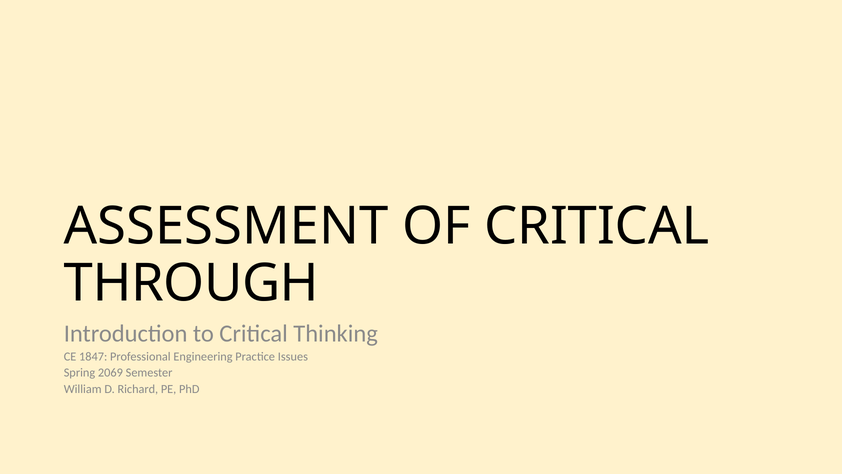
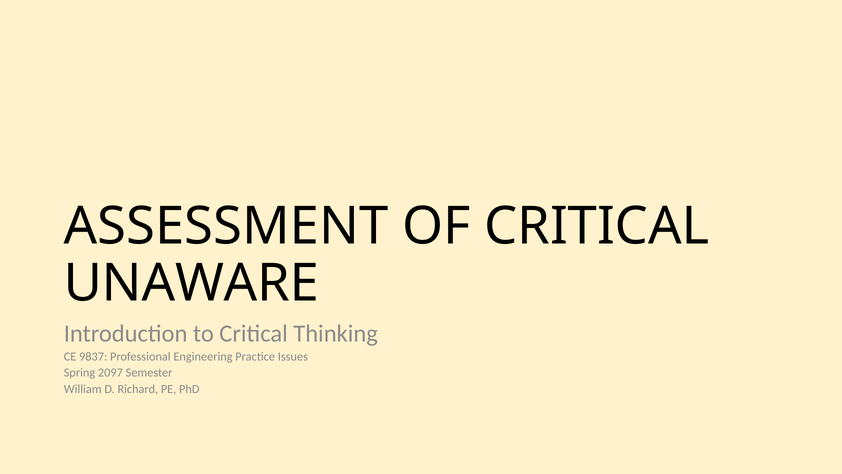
THROUGH: THROUGH -> UNAWARE
1847: 1847 -> 9837
2069: 2069 -> 2097
